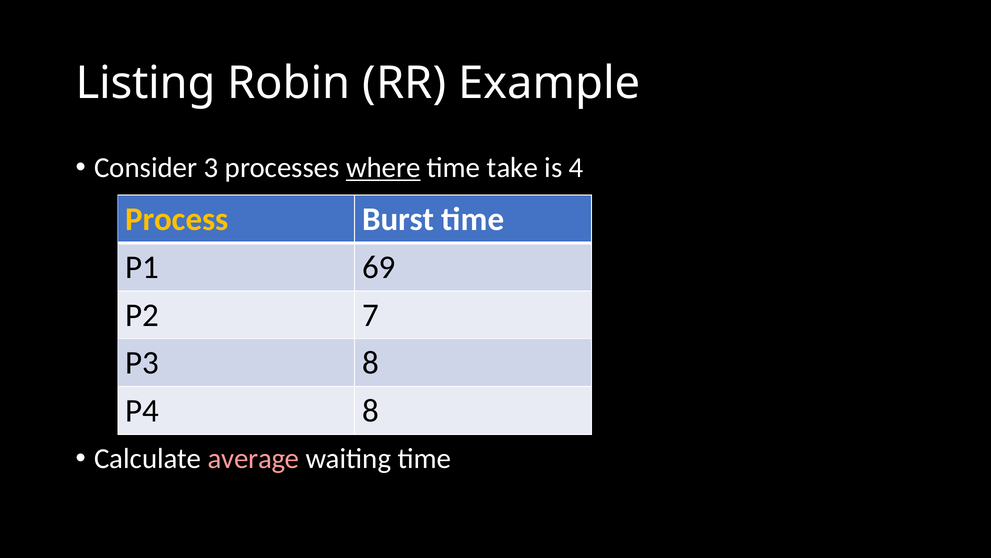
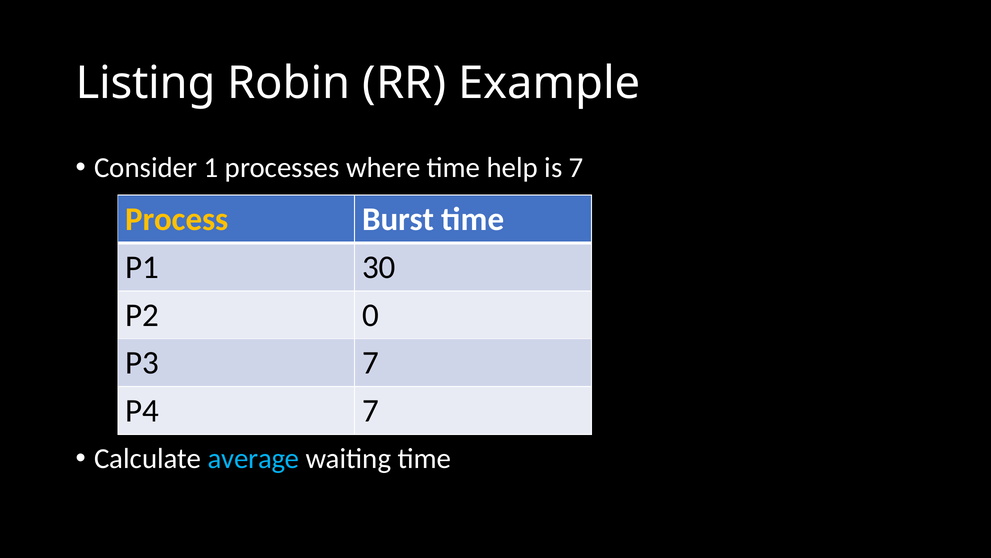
3: 3 -> 1
where underline: present -> none
take: take -> help
is 4: 4 -> 7
69: 69 -> 30
7: 7 -> 0
P3 8: 8 -> 7
P4 8: 8 -> 7
average colour: pink -> light blue
